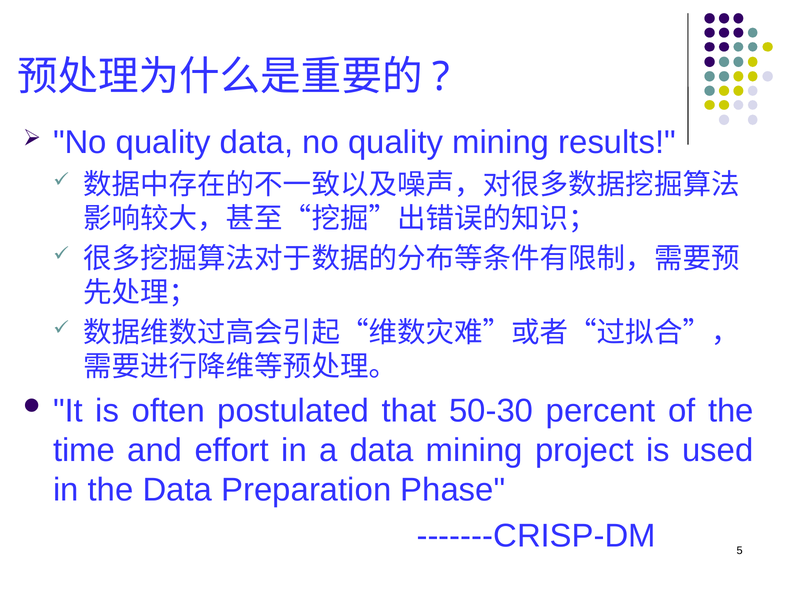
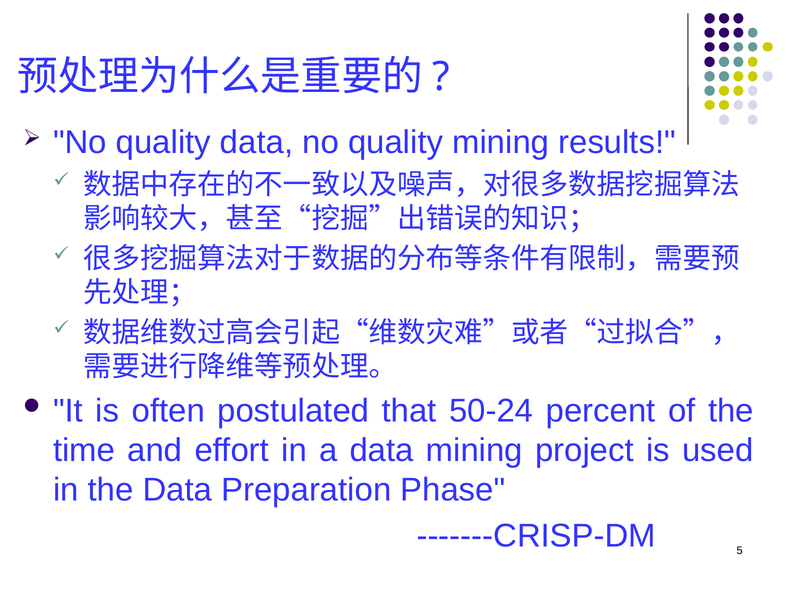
50-30: 50-30 -> 50-24
